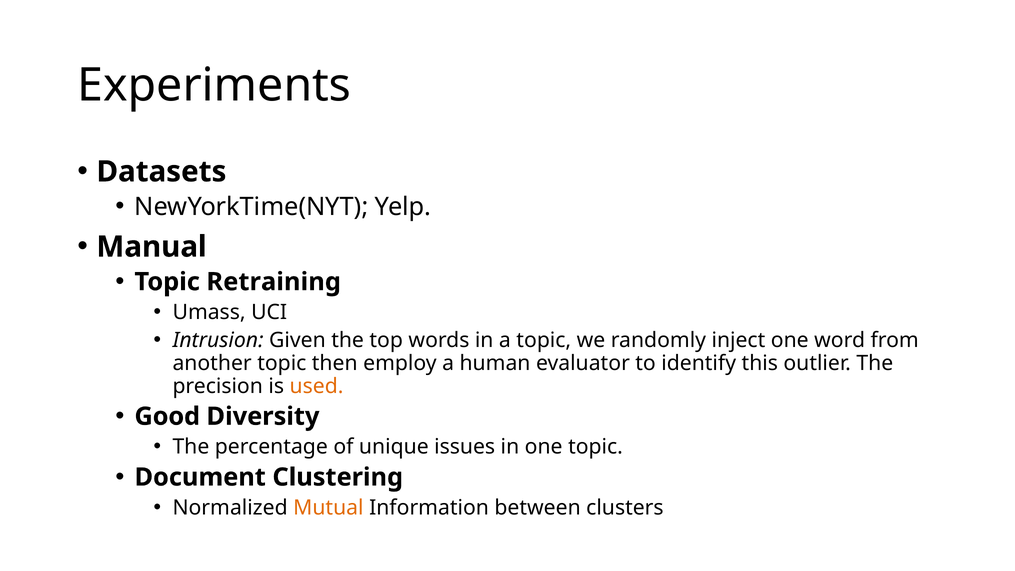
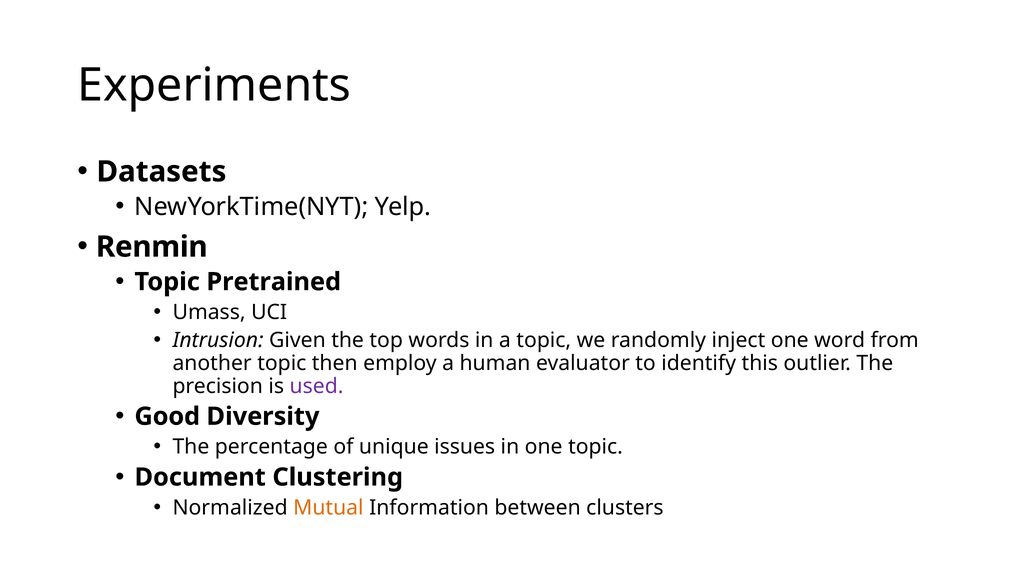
Manual: Manual -> Renmin
Retraining: Retraining -> Pretrained
used colour: orange -> purple
